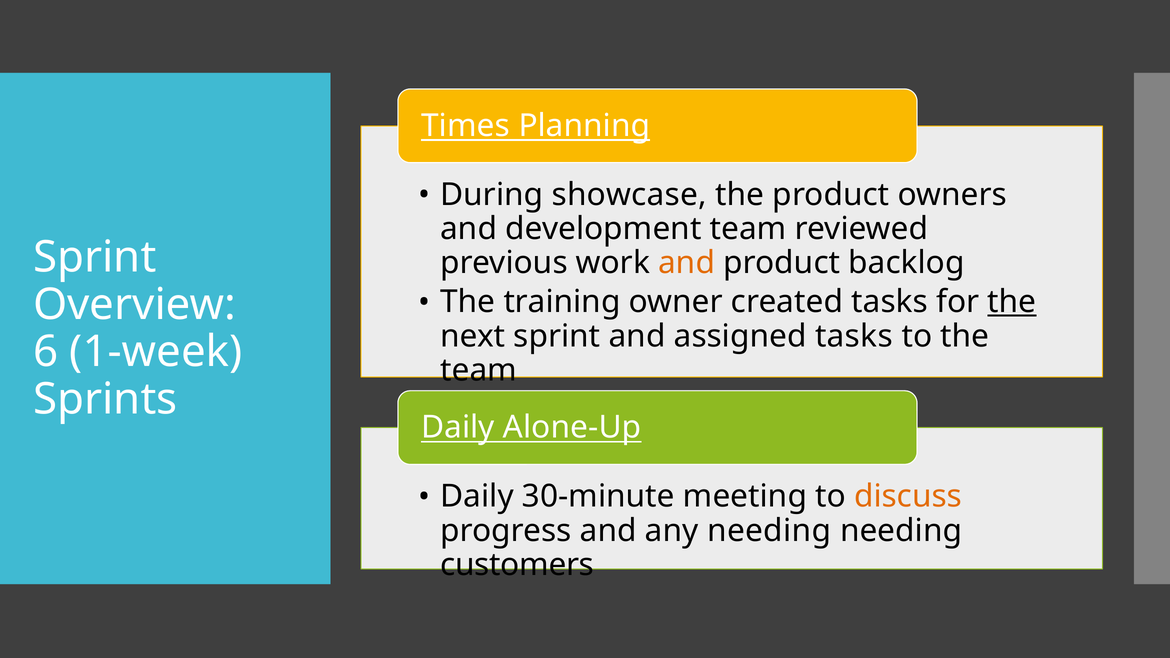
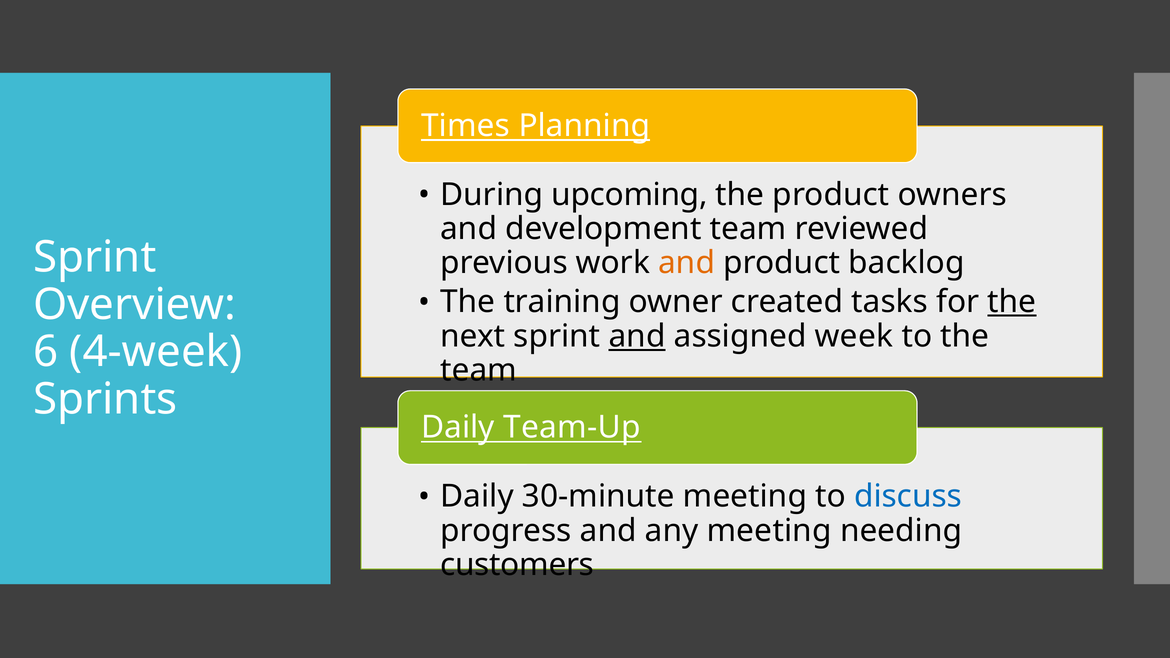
showcase: showcase -> upcoming
and at (637, 336) underline: none -> present
assigned tasks: tasks -> week
1-week: 1-week -> 4-week
Alone-Up: Alone-Up -> Team-Up
discuss colour: orange -> blue
any needing: needing -> meeting
